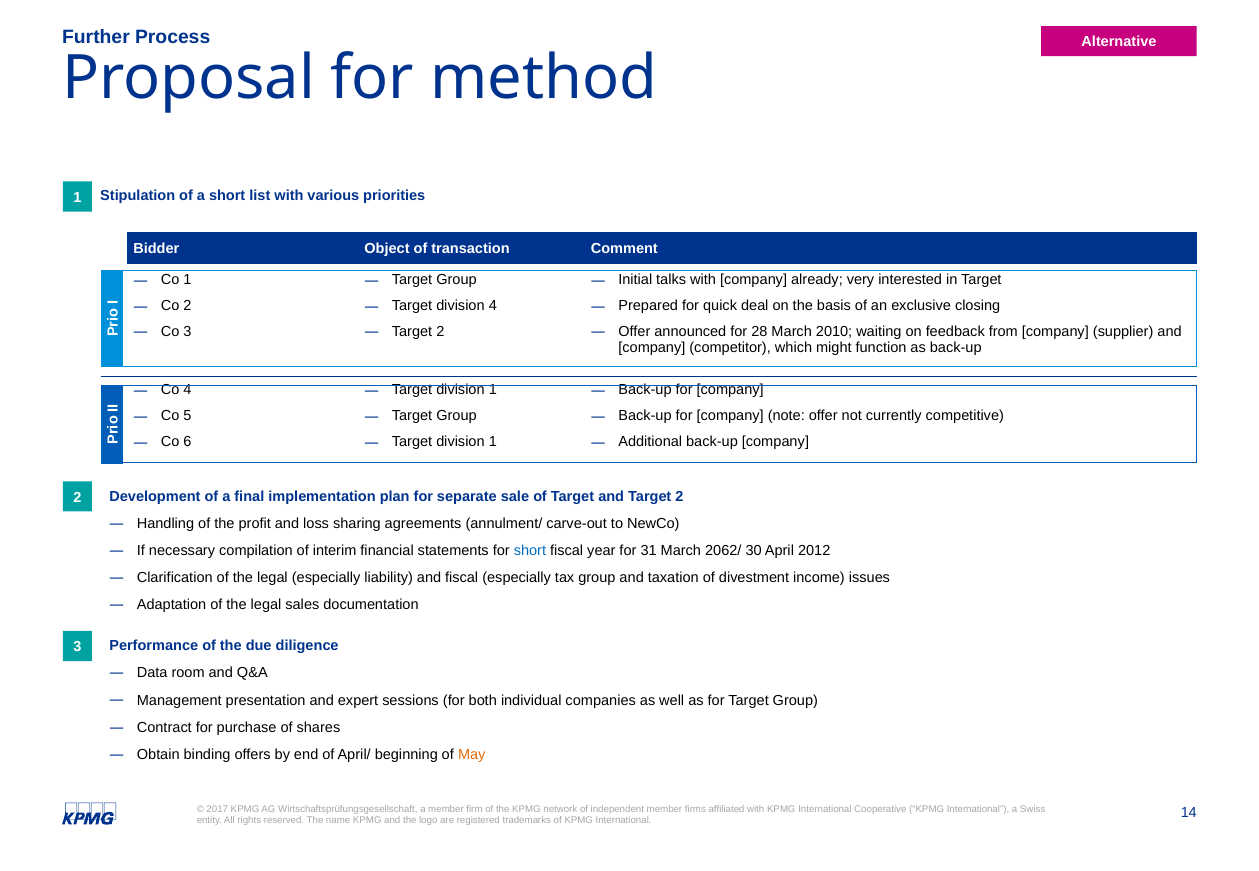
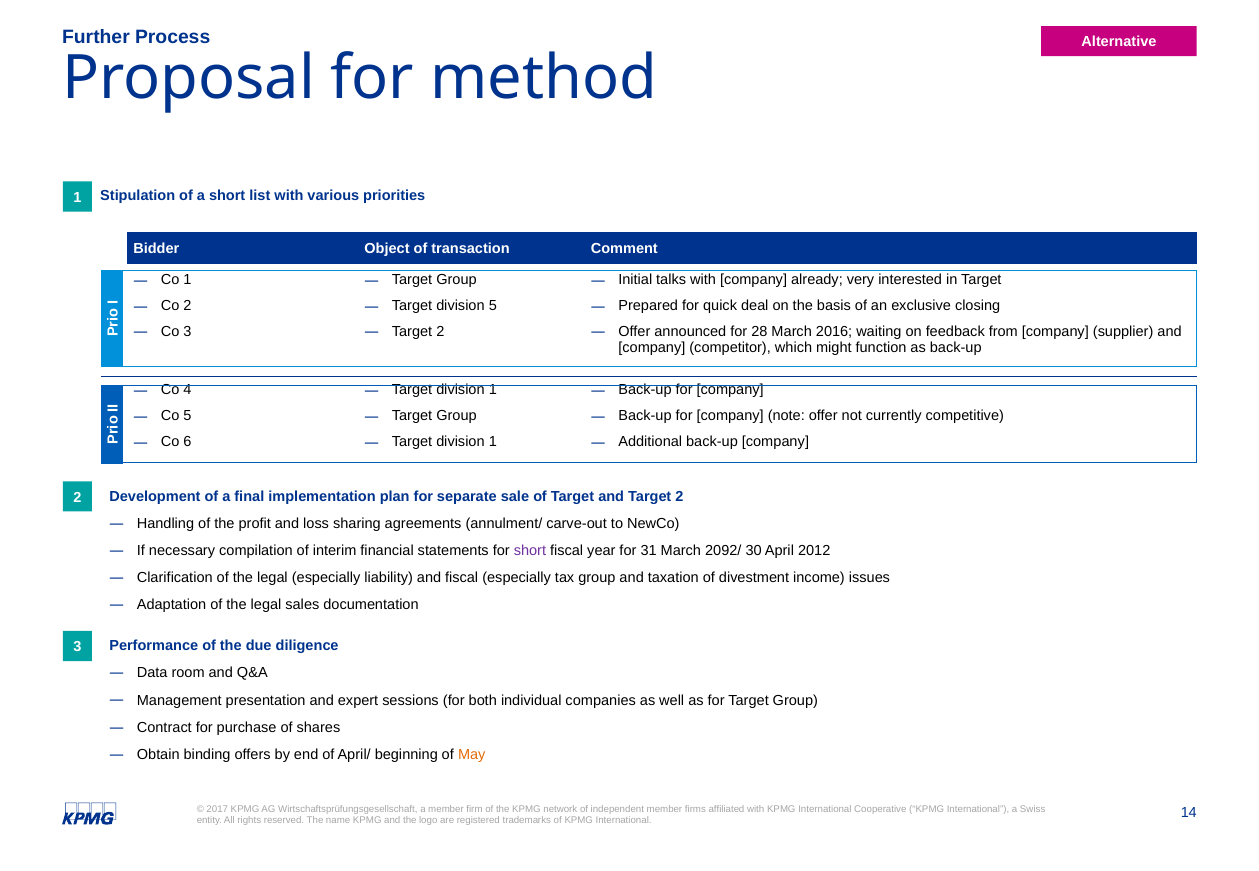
division 4: 4 -> 5
2010: 2010 -> 2016
short at (530, 551) colour: blue -> purple
2062/: 2062/ -> 2092/
